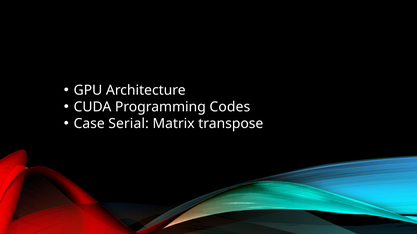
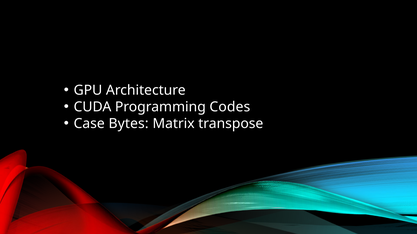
Serial: Serial -> Bytes
